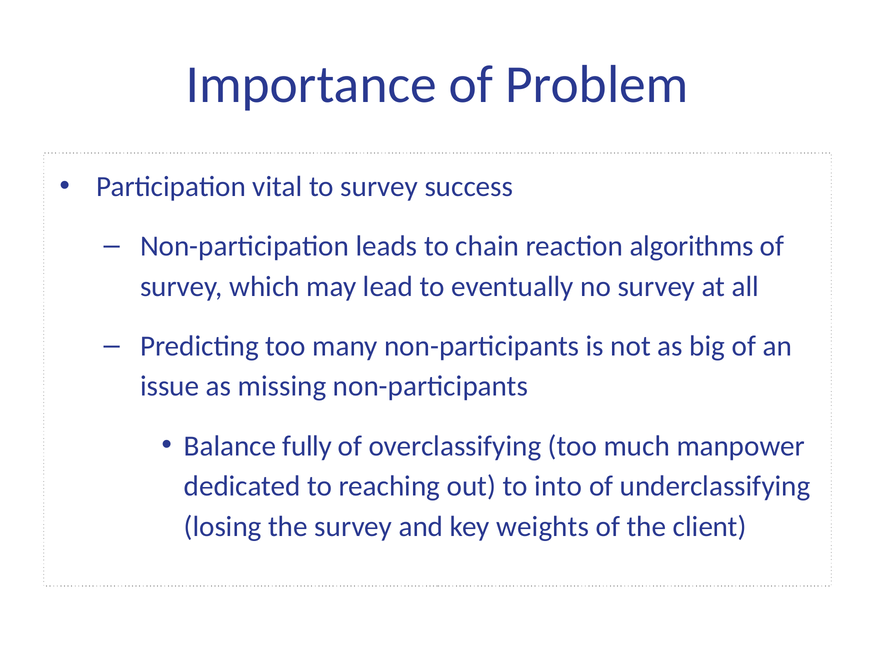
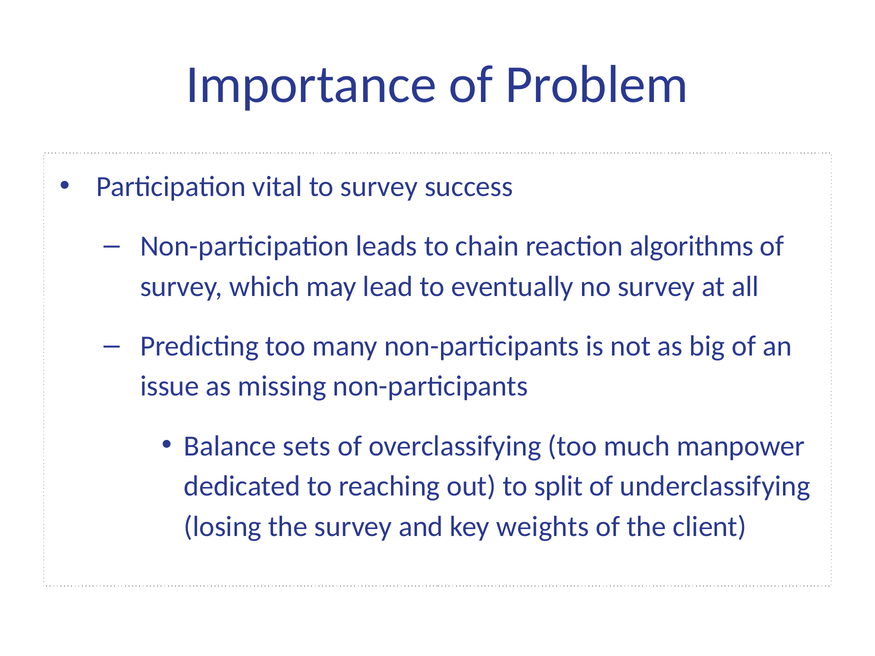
fully: fully -> sets
into: into -> split
